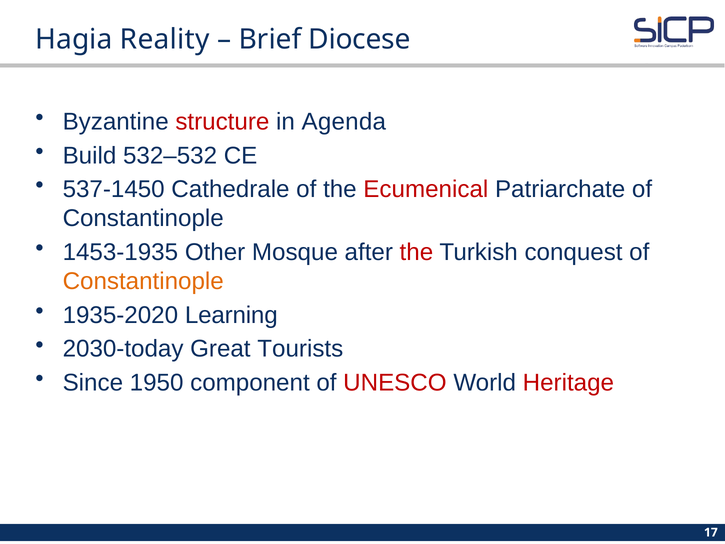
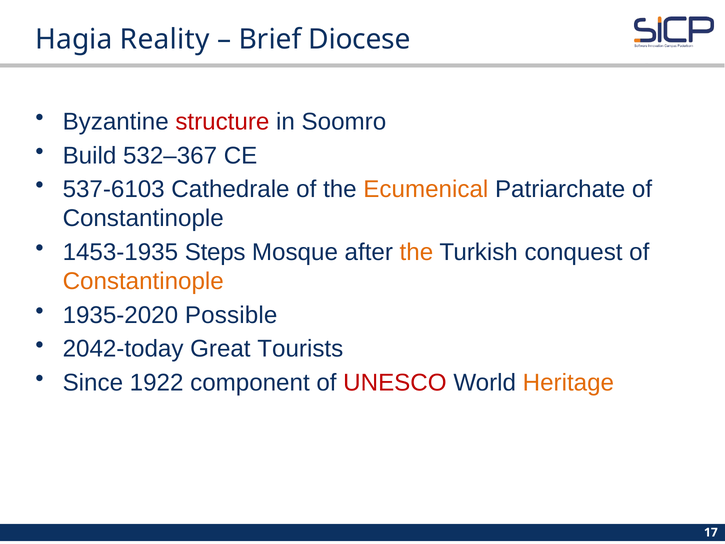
Agenda: Agenda -> Soomro
532–532: 532–532 -> 532–367
537-1450: 537-1450 -> 537-6103
Ecumenical colour: red -> orange
Other: Other -> Steps
the at (416, 252) colour: red -> orange
Learning: Learning -> Possible
2030-today: 2030-today -> 2042-today
1950: 1950 -> 1922
Heritage colour: red -> orange
